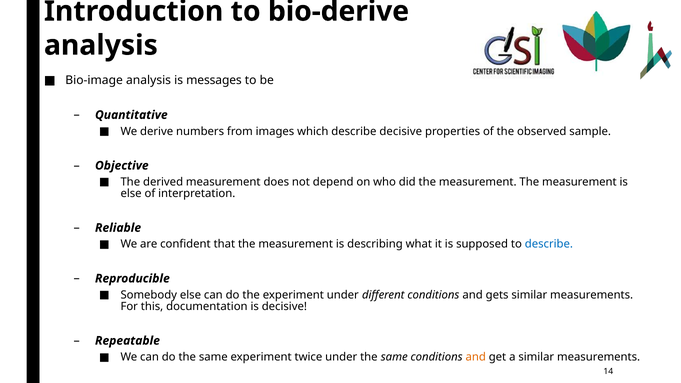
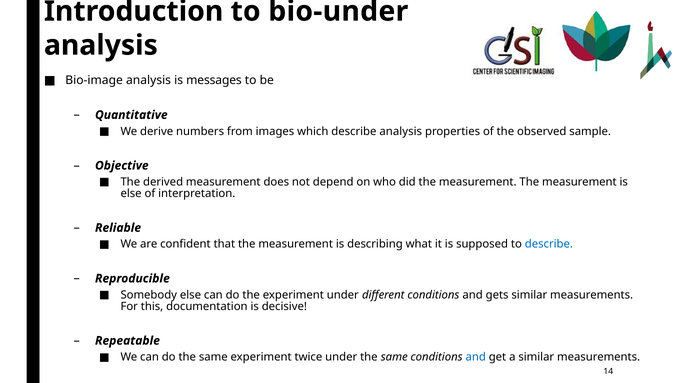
bio-derive: bio-derive -> bio-under
describe decisive: decisive -> analysis
and at (476, 357) colour: orange -> blue
